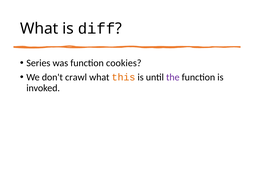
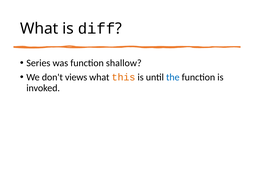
cookies: cookies -> shallow
crawl: crawl -> views
the colour: purple -> blue
